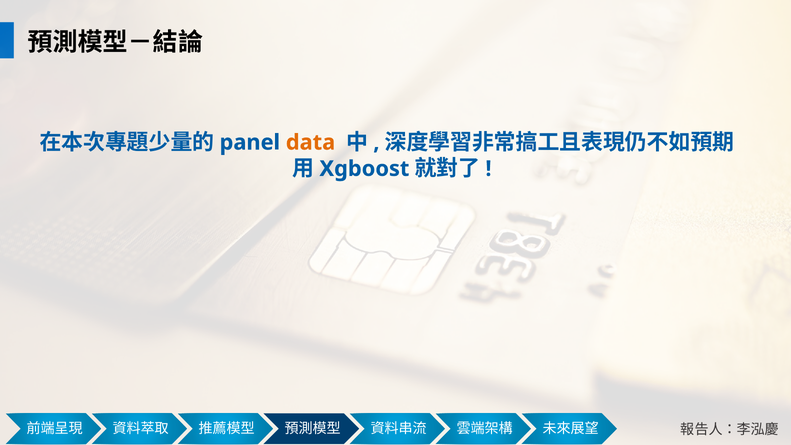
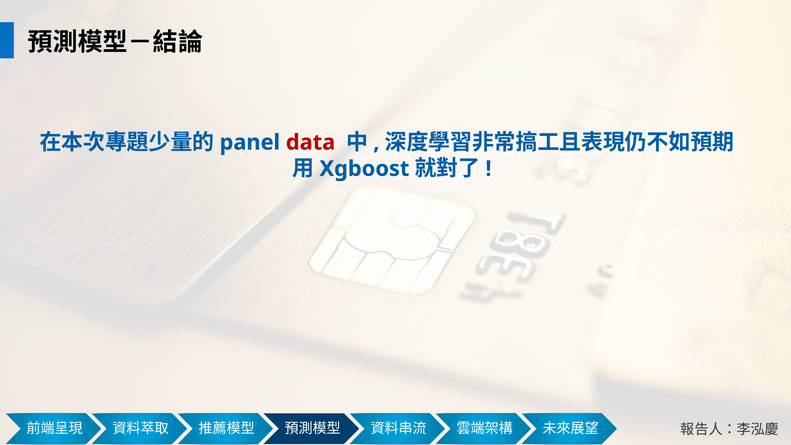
data colour: orange -> red
